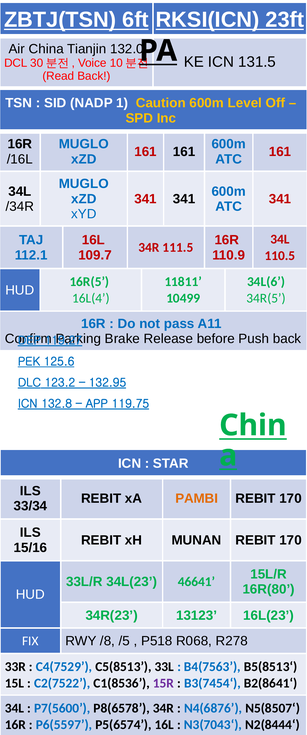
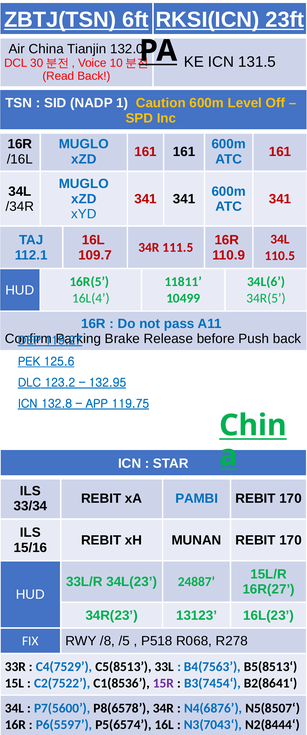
PAMBI colour: orange -> blue
46641: 46641 -> 24887
16R(80: 16R(80 -> 16R(27
